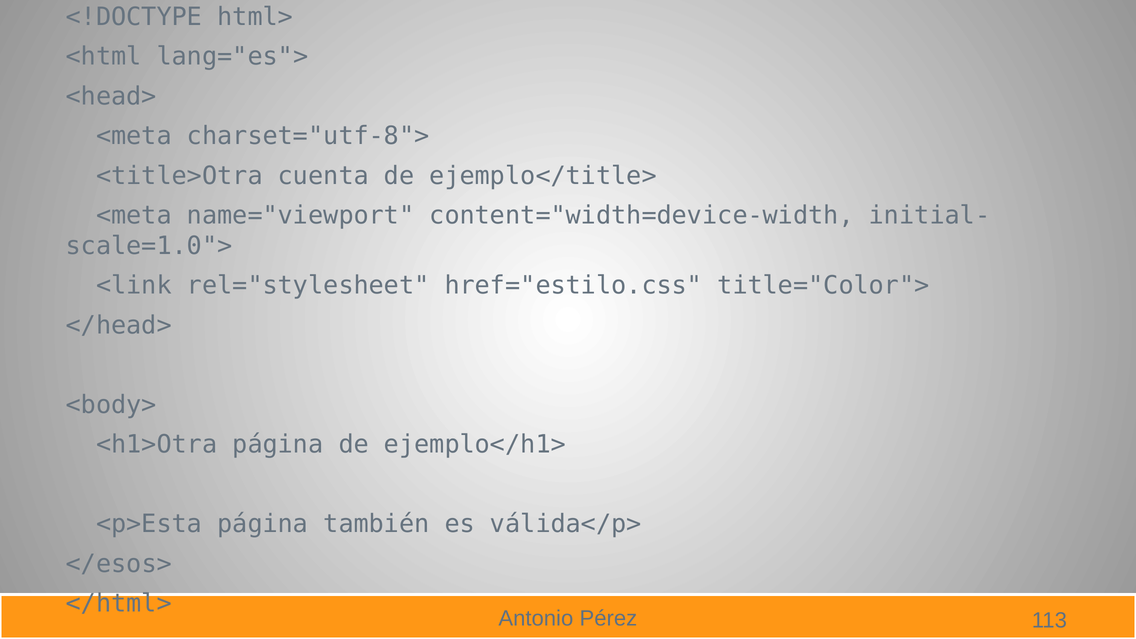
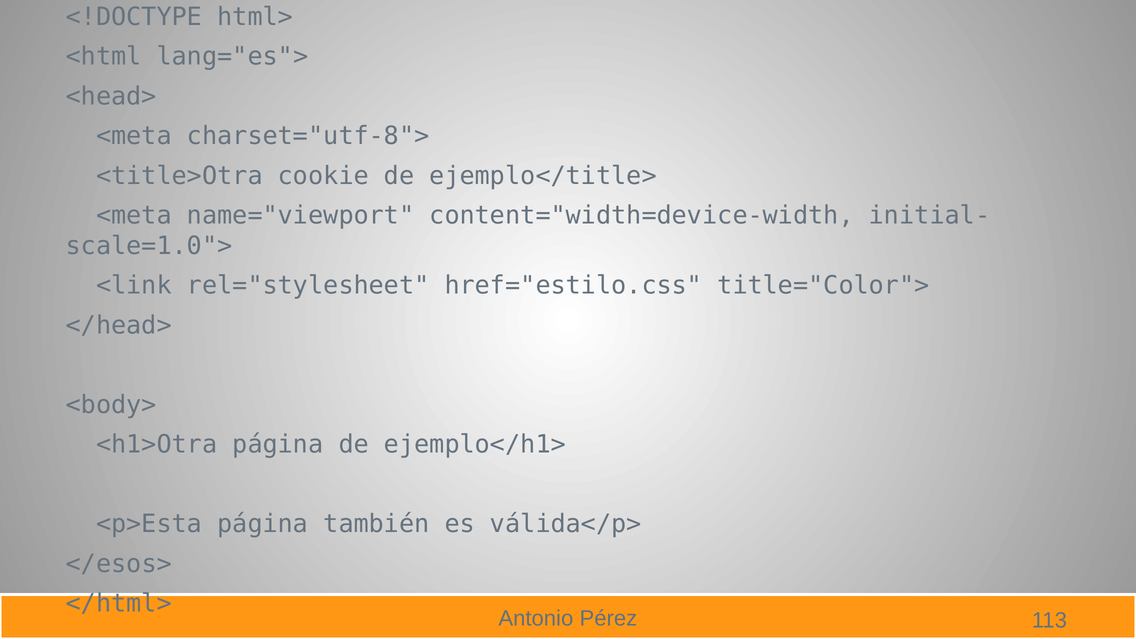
cuenta: cuenta -> cookie
